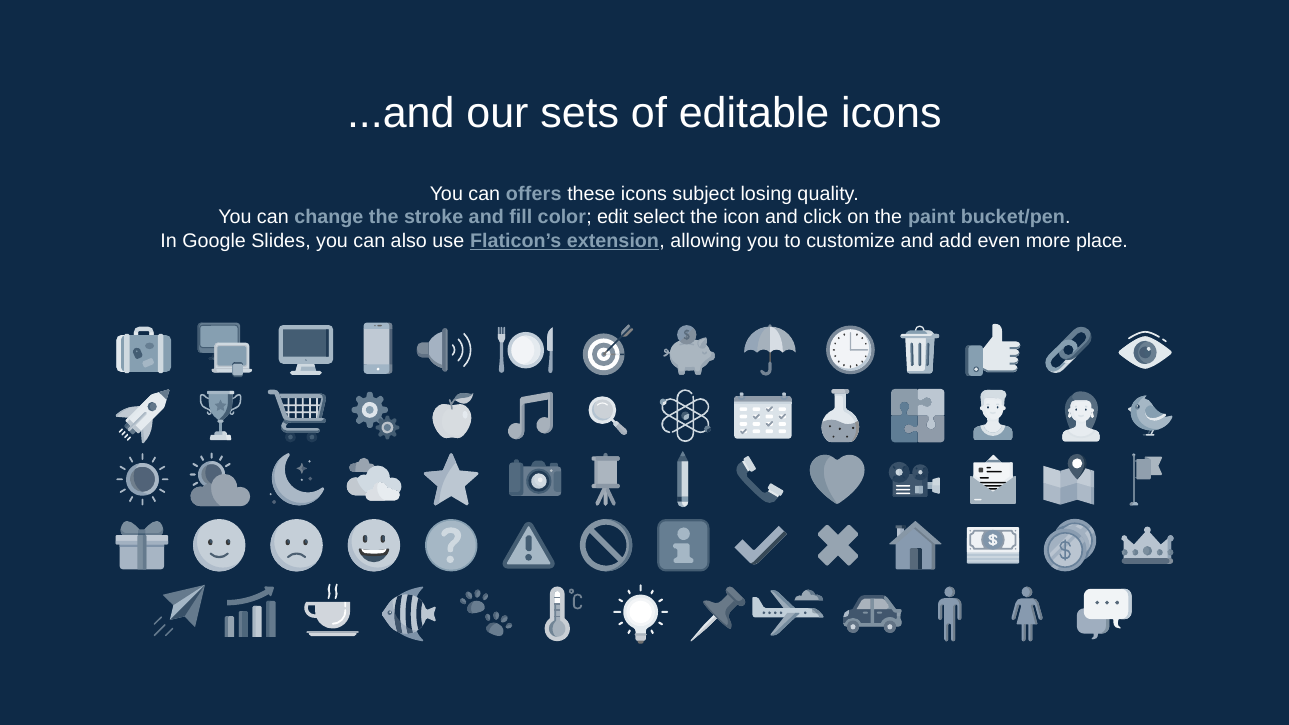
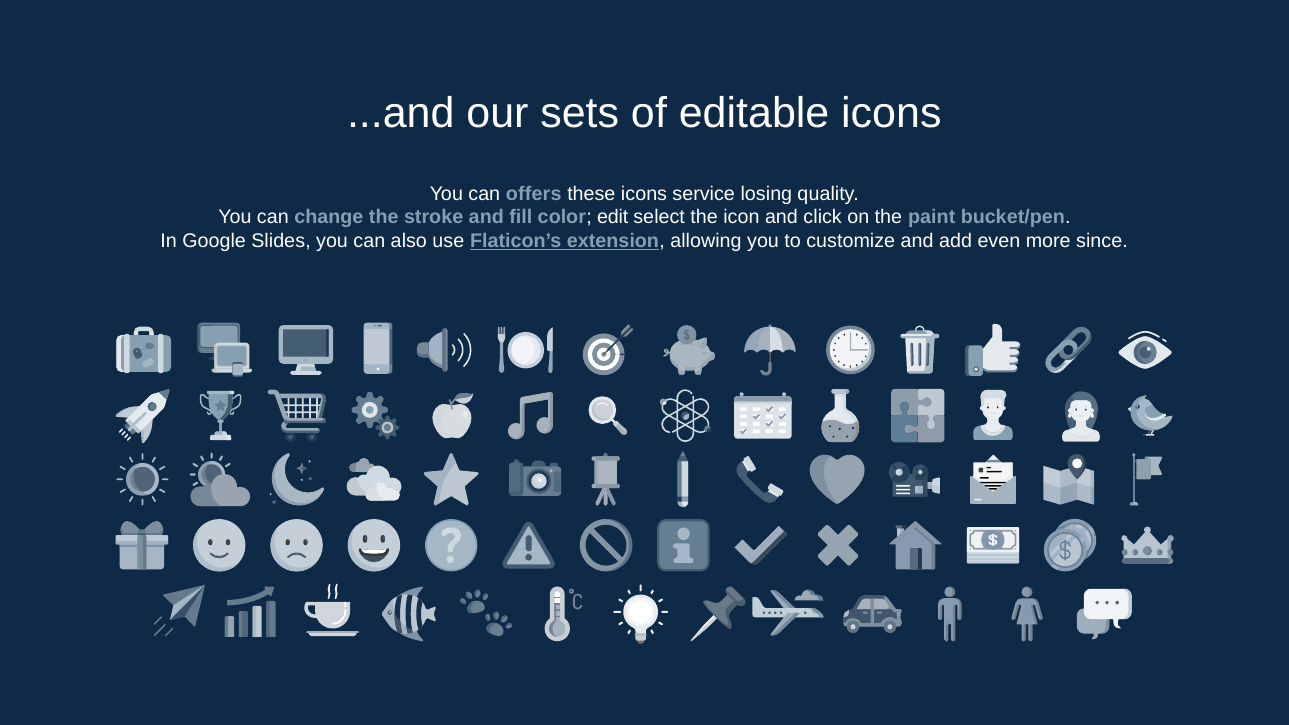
subject: subject -> service
place: place -> since
